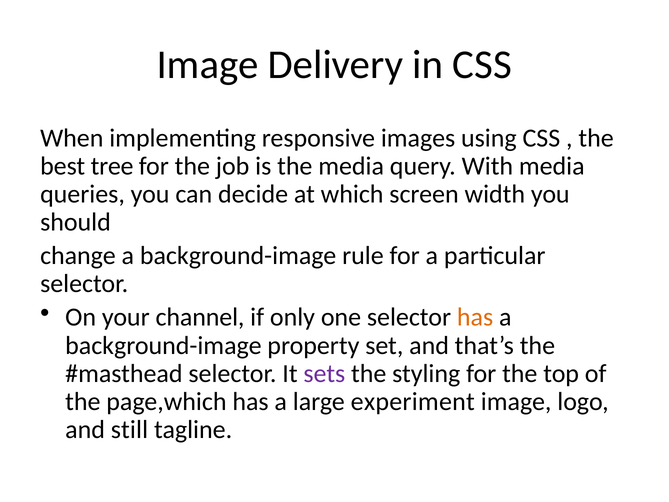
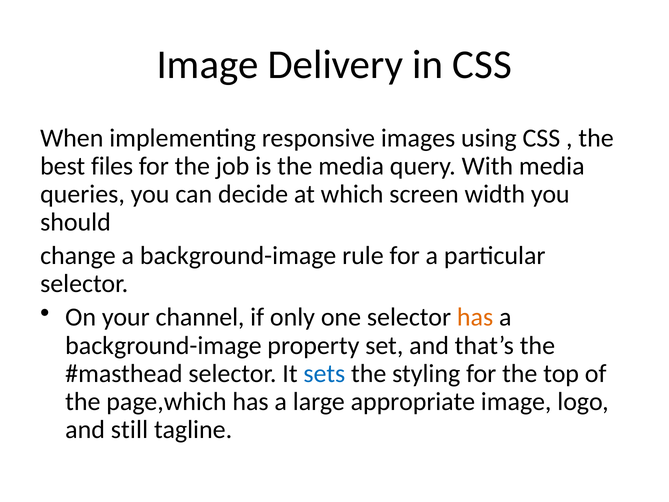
tree: tree -> files
sets colour: purple -> blue
experiment: experiment -> appropriate
